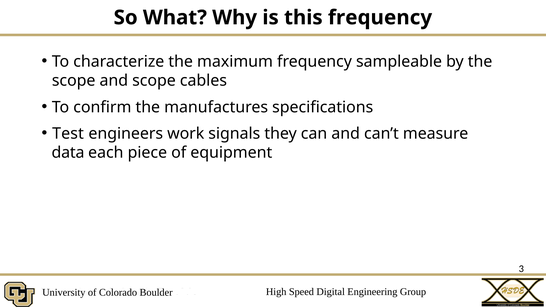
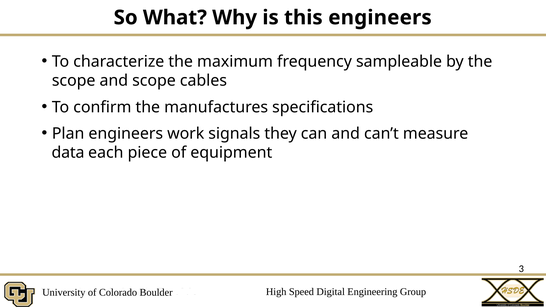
this frequency: frequency -> engineers
Test: Test -> Plan
